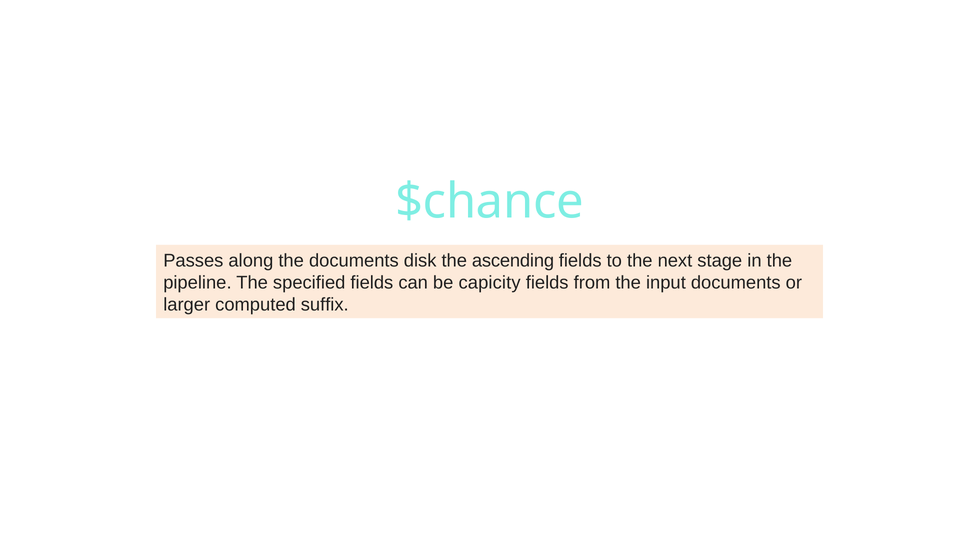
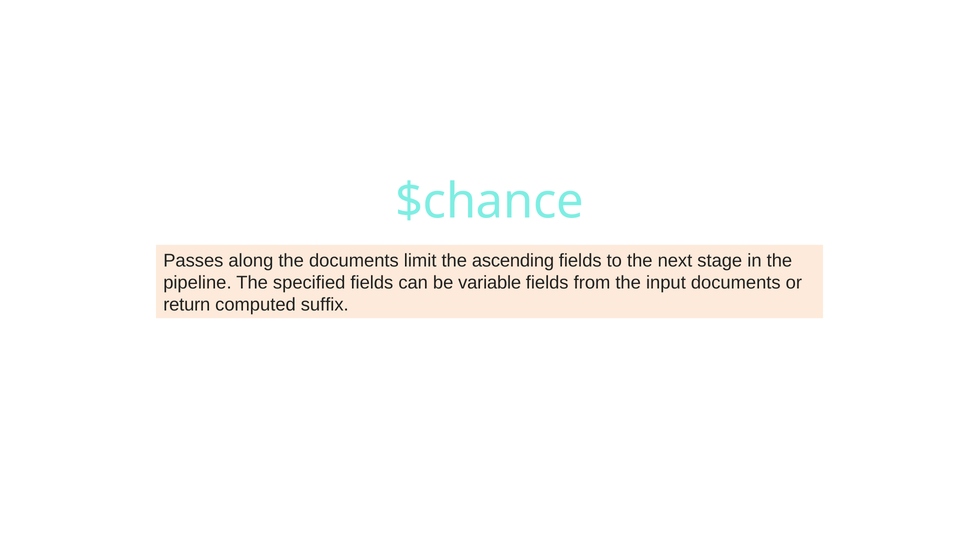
disk: disk -> limit
capicity: capicity -> variable
larger: larger -> return
